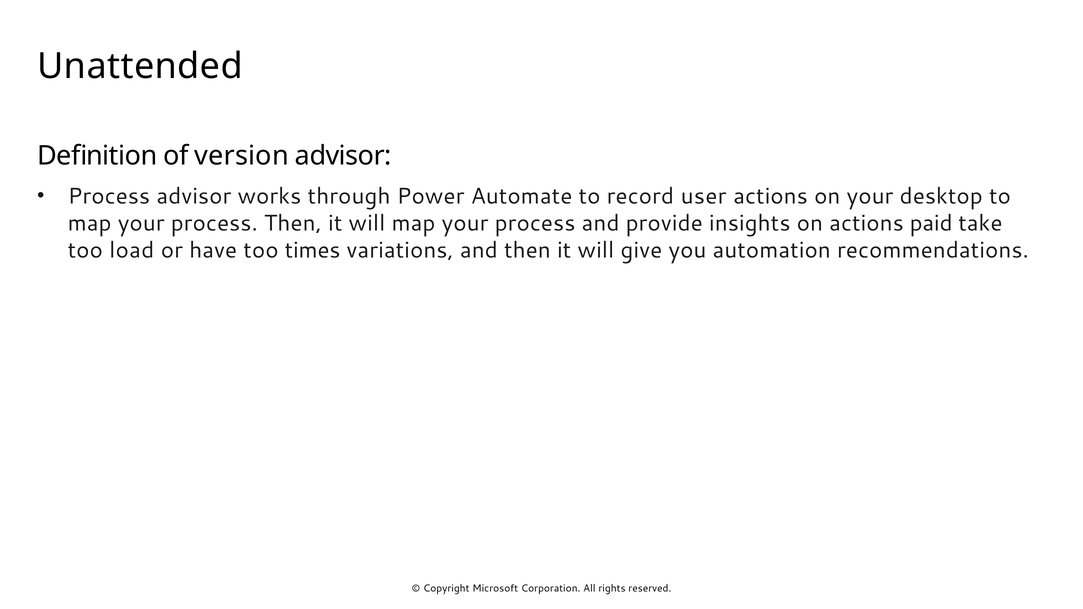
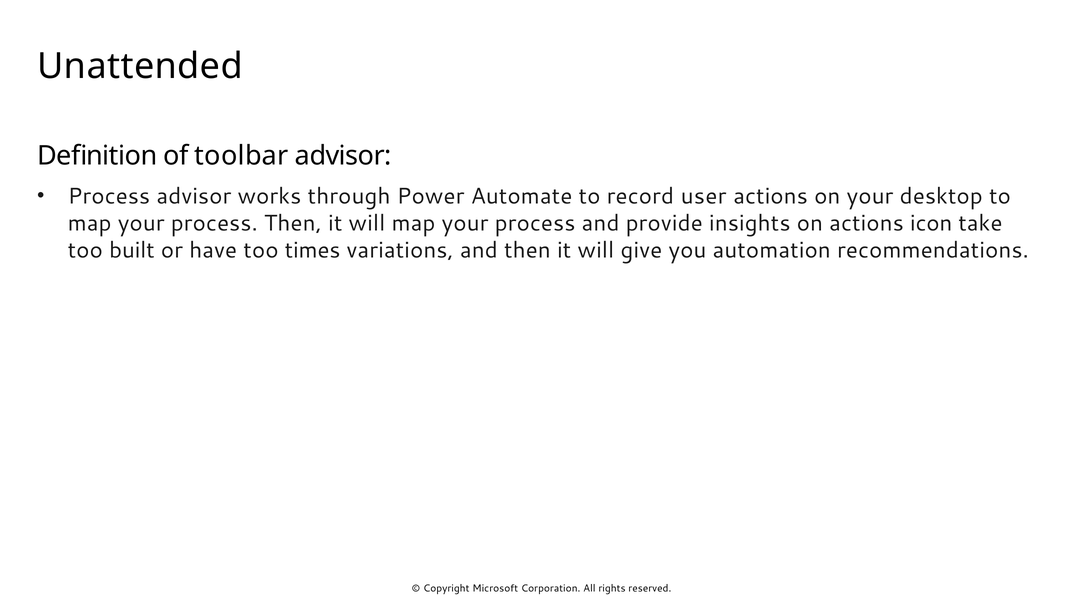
version: version -> toolbar
paid: paid -> icon
load: load -> built
